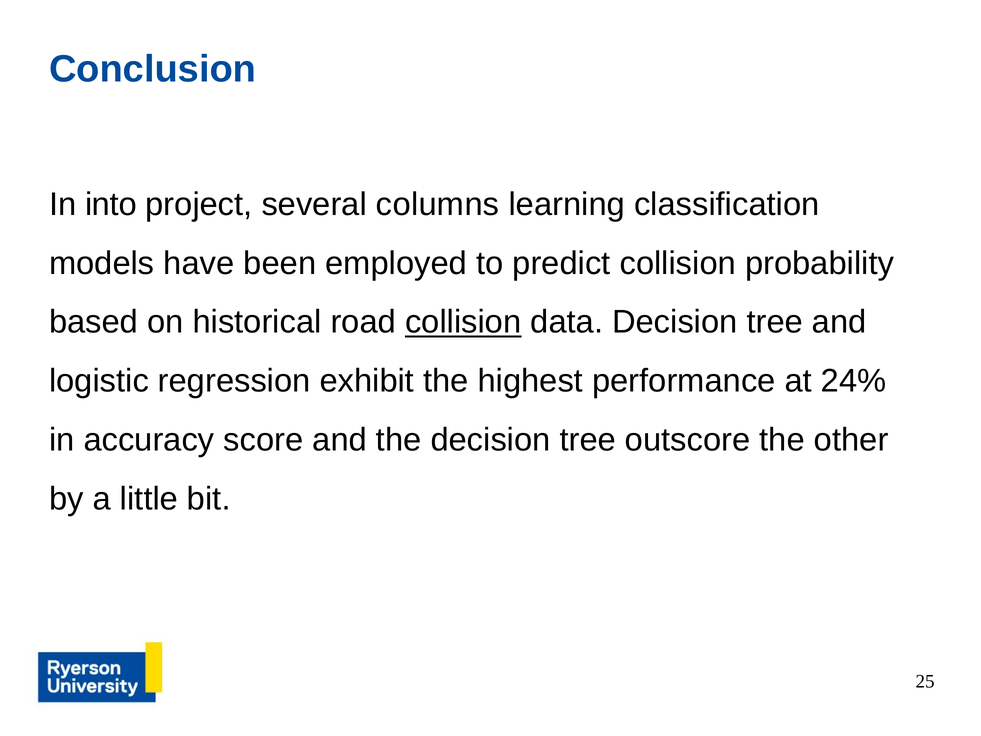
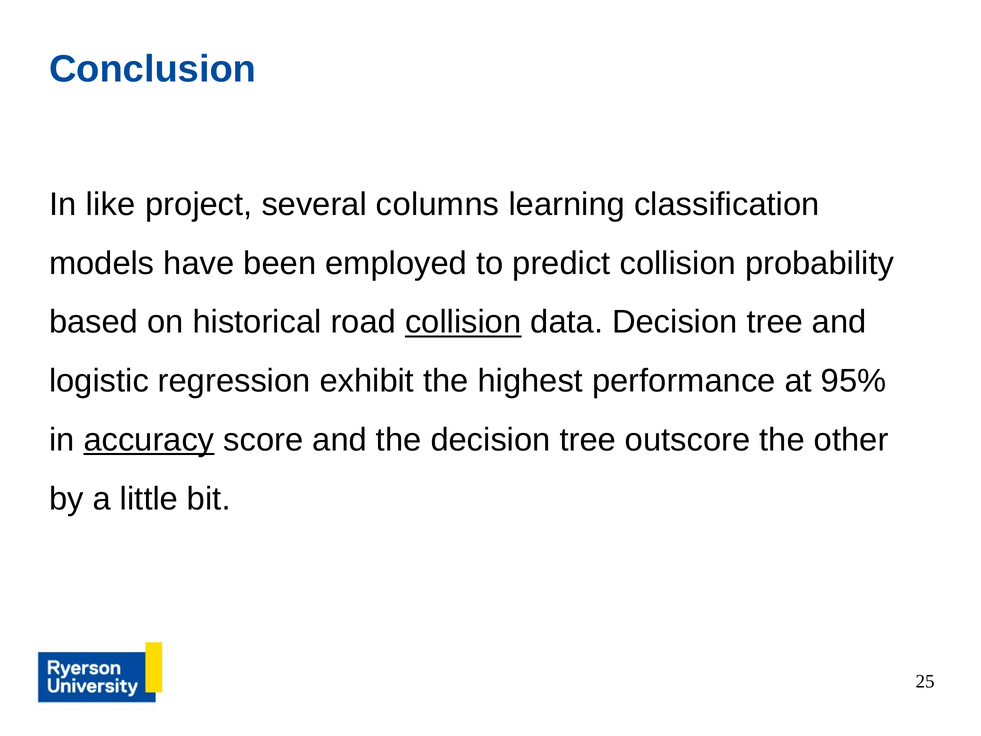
into: into -> like
24%: 24% -> 95%
accuracy underline: none -> present
